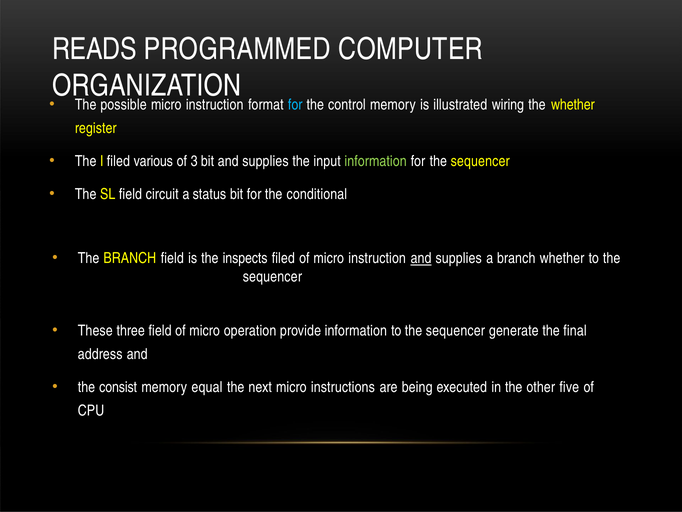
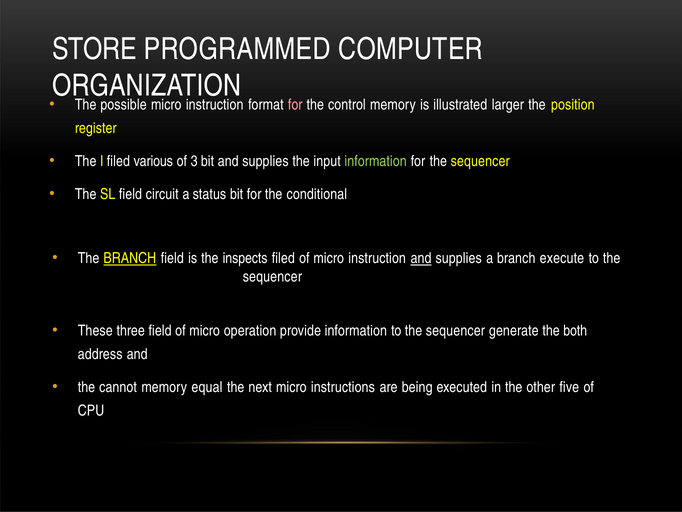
READS: READS -> STORE
for at (295, 105) colour: light blue -> pink
wiring: wiring -> larger
the whether: whether -> position
BRANCH at (130, 258) underline: none -> present
branch whether: whether -> execute
final: final -> both
consist: consist -> cannot
